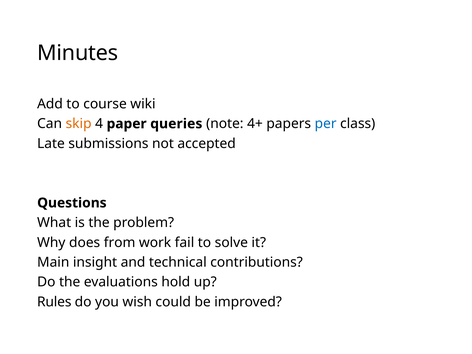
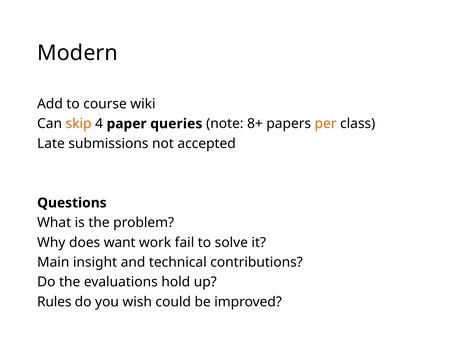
Minutes: Minutes -> Modern
4+: 4+ -> 8+
per colour: blue -> orange
from: from -> want
